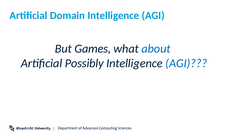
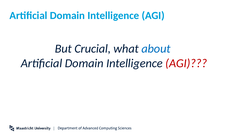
Games: Games -> Crucial
Possibly at (84, 63): Possibly -> Domain
AGI at (186, 63) colour: blue -> red
